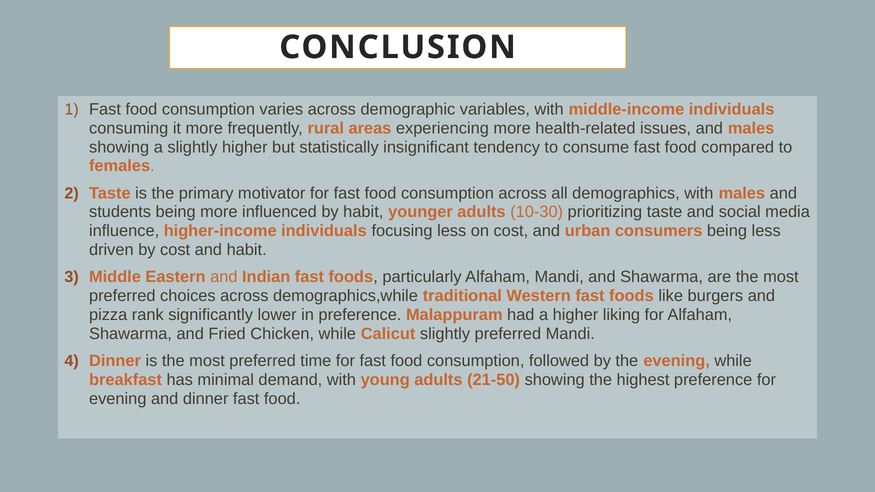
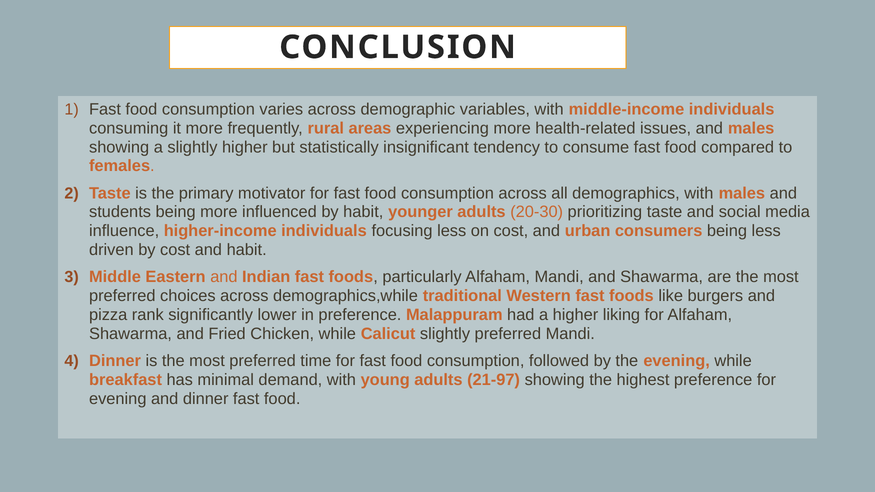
10-30: 10-30 -> 20-30
21-50: 21-50 -> 21-97
